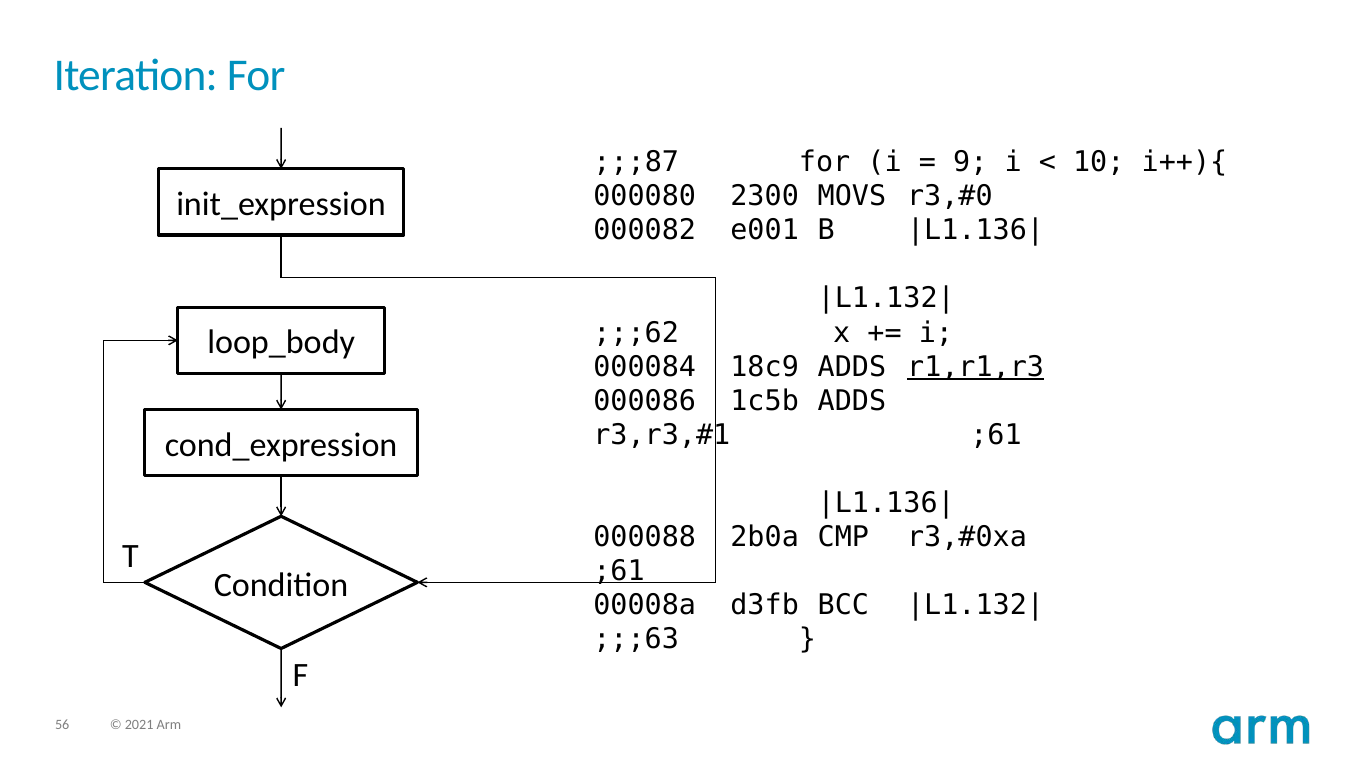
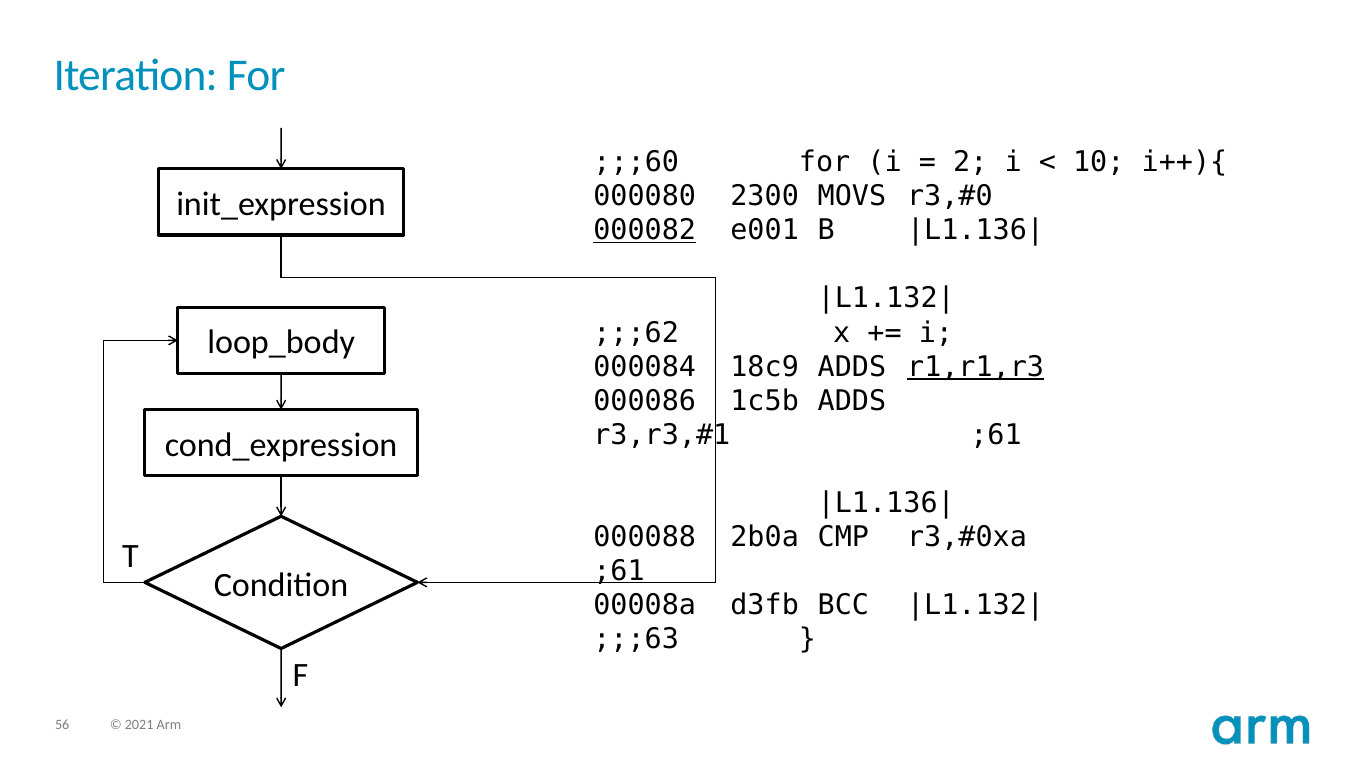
;;;87: ;;;87 -> ;;;60
9: 9 -> 2
000082 underline: none -> present
